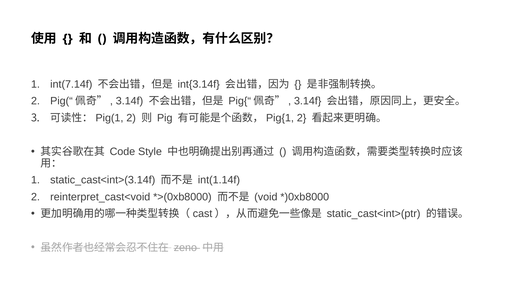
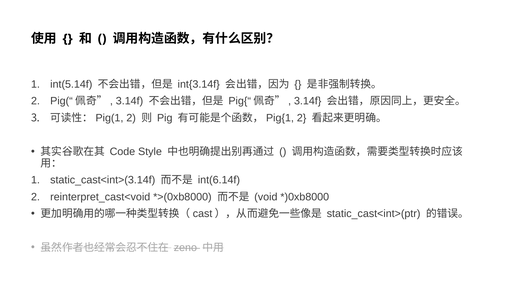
int(7.14f: int(7.14f -> int(5.14f
int(1.14f: int(1.14f -> int(6.14f
